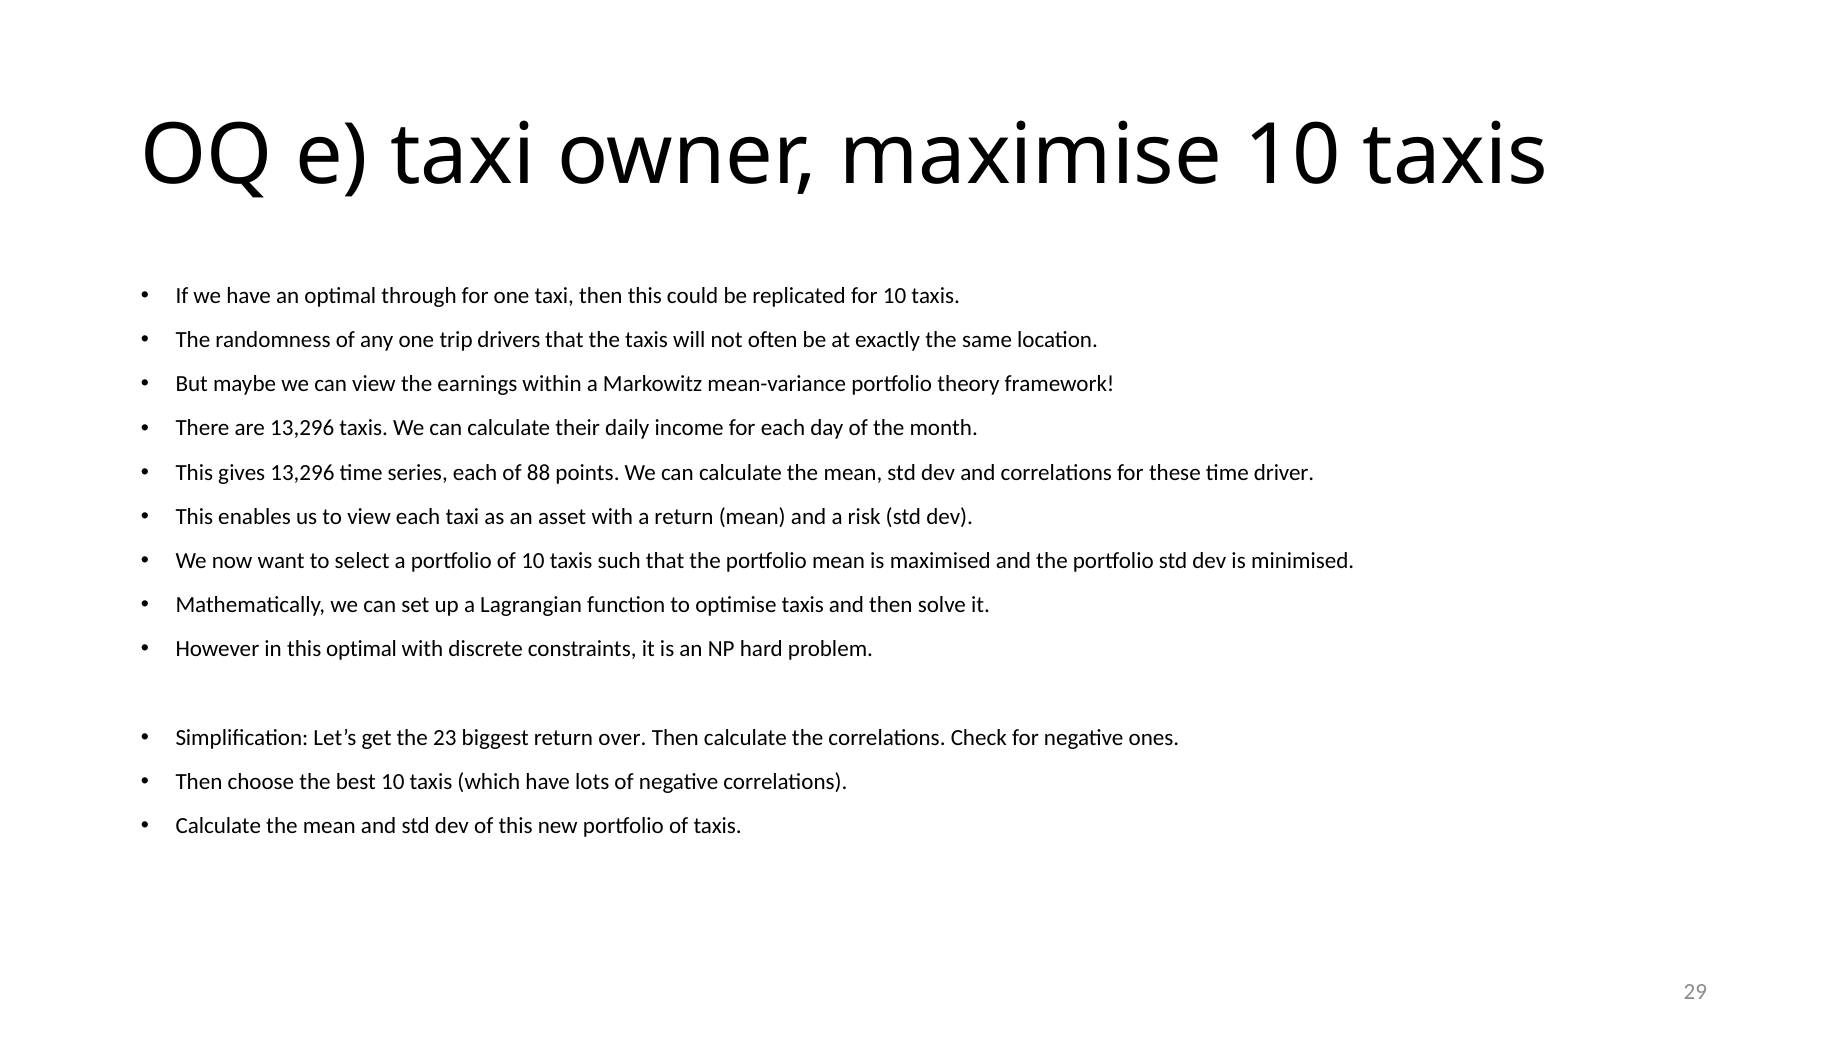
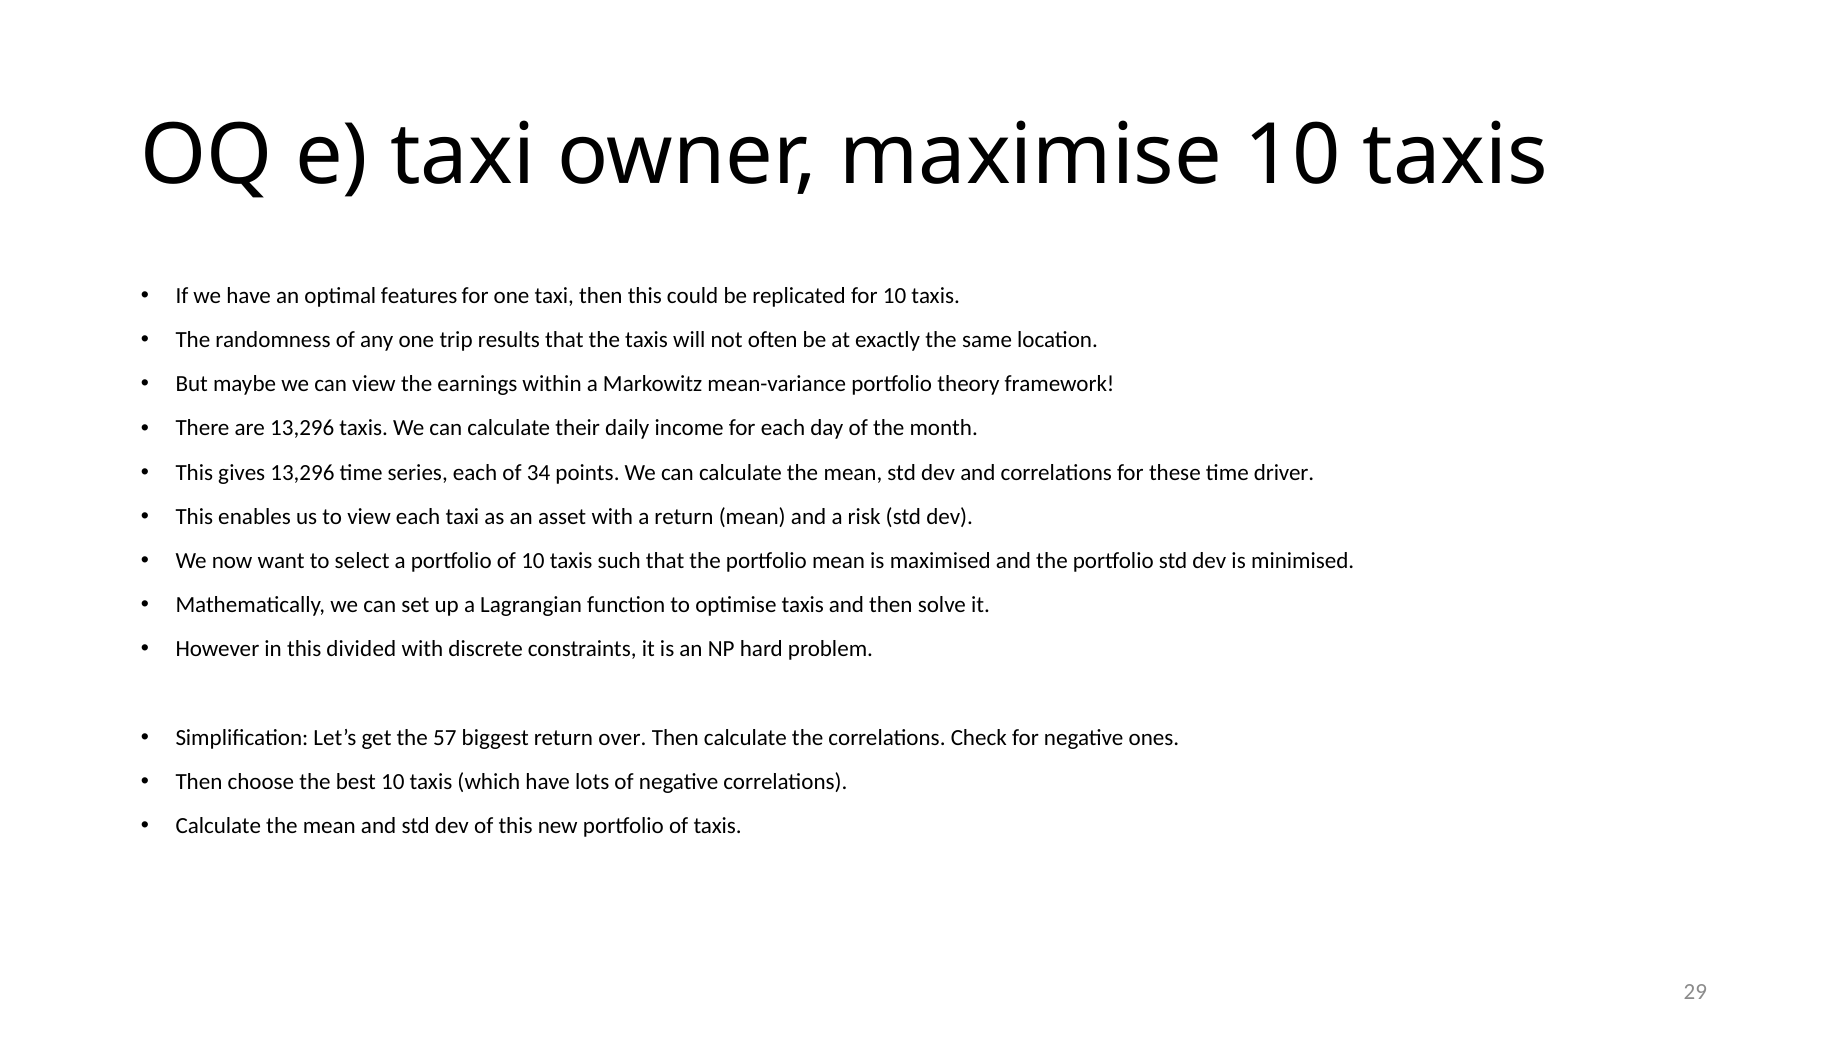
through: through -> features
drivers: drivers -> results
88: 88 -> 34
this optimal: optimal -> divided
23: 23 -> 57
